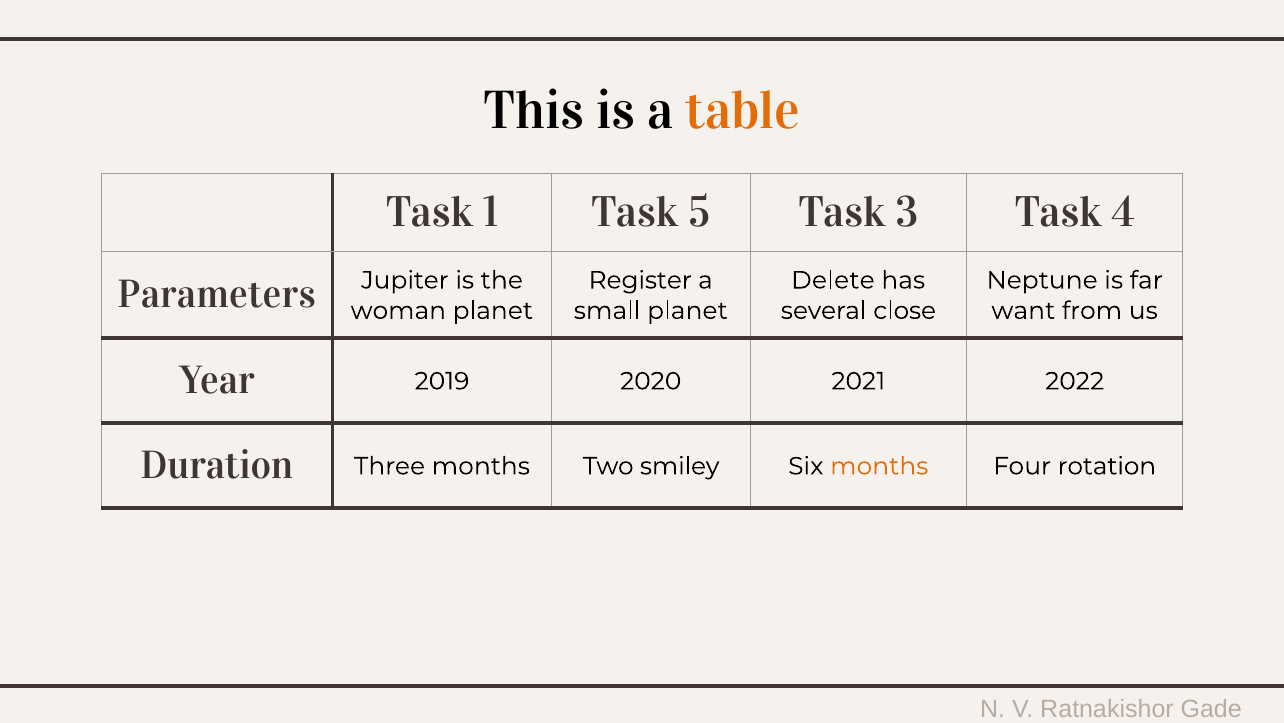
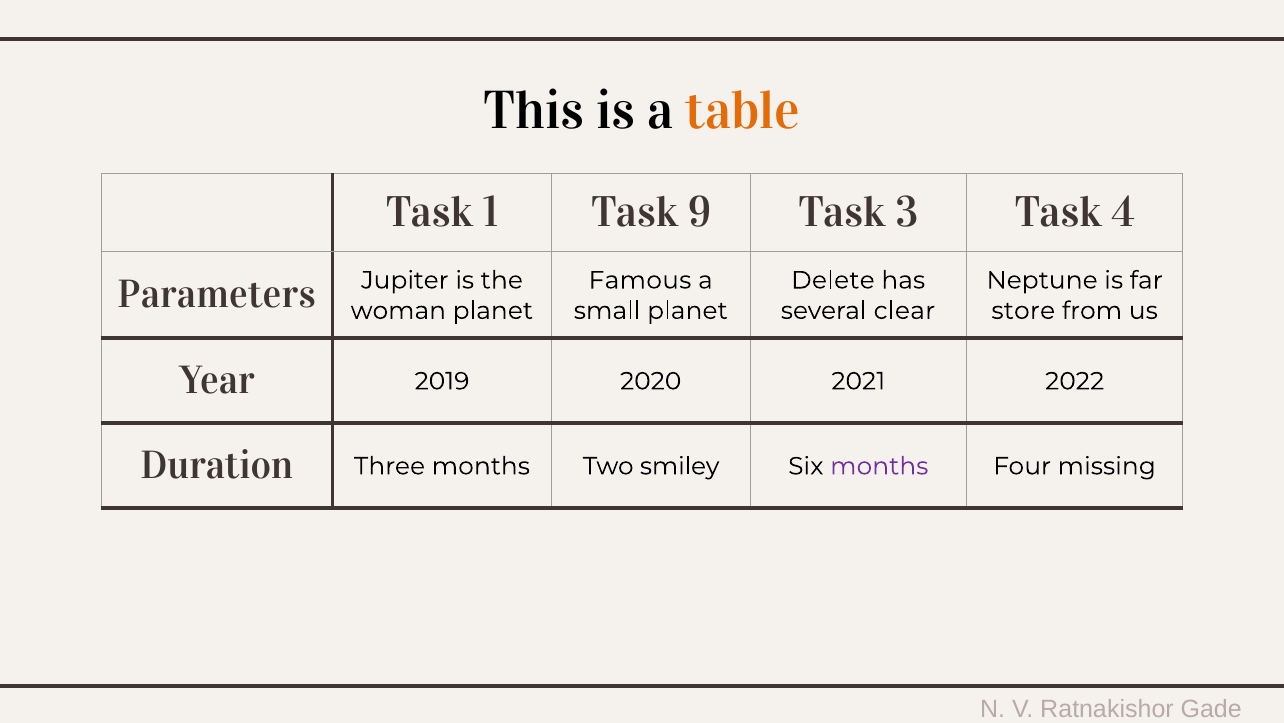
5: 5 -> 9
Register: Register -> Famous
close: close -> clear
want: want -> store
months at (879, 466) colour: orange -> purple
rotation: rotation -> missing
